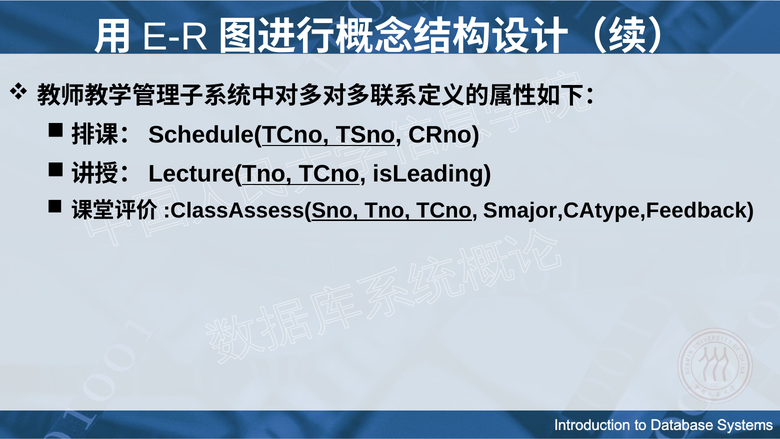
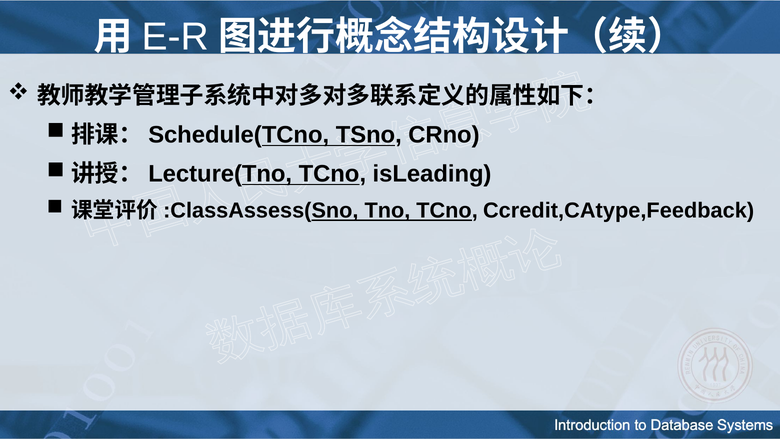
Smajor,CAtype,Feedback: Smajor,CAtype,Feedback -> Ccredit,CAtype,Feedback
